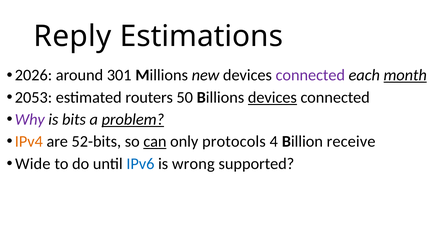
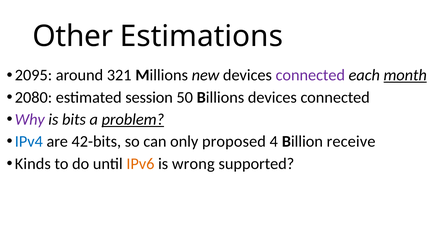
Reply: Reply -> Other
2026: 2026 -> 2095
301: 301 -> 321
2053: 2053 -> 2080
routers: routers -> session
devices at (272, 97) underline: present -> none
IPv4 colour: orange -> blue
52-bits: 52-bits -> 42-bits
can underline: present -> none
protocols: protocols -> proposed
Wide: Wide -> Kinds
IPv6 colour: blue -> orange
